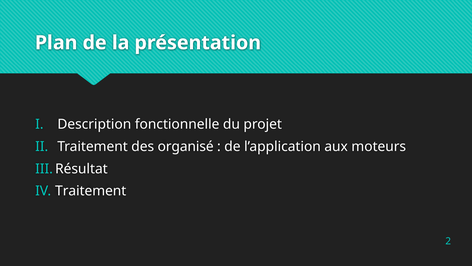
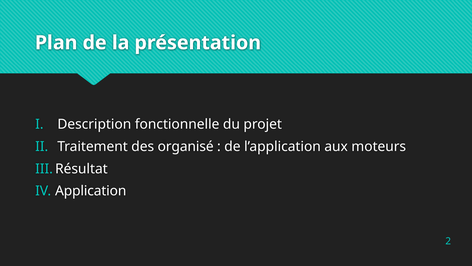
Traitement at (91, 191): Traitement -> Application
